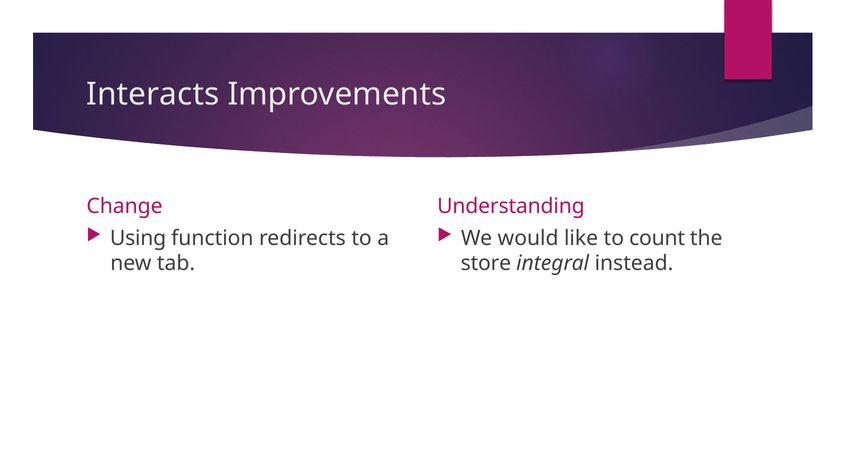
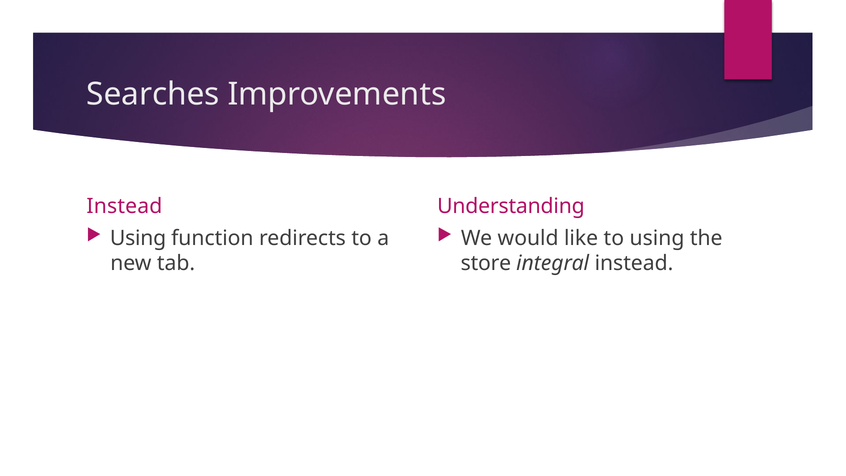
Interacts: Interacts -> Searches
Change at (125, 206): Change -> Instead
to count: count -> using
